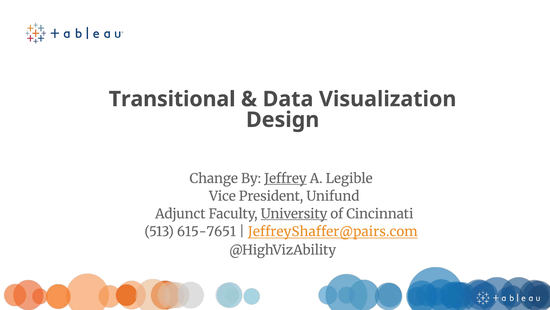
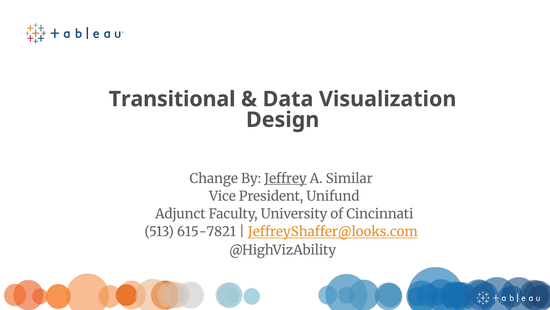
Legible: Legible -> Similar
University underline: present -> none
615-7651: 615-7651 -> 615-7821
JeffreyShaffer@pairs.com: JeffreyShaffer@pairs.com -> JeffreyShaffer@looks.com
